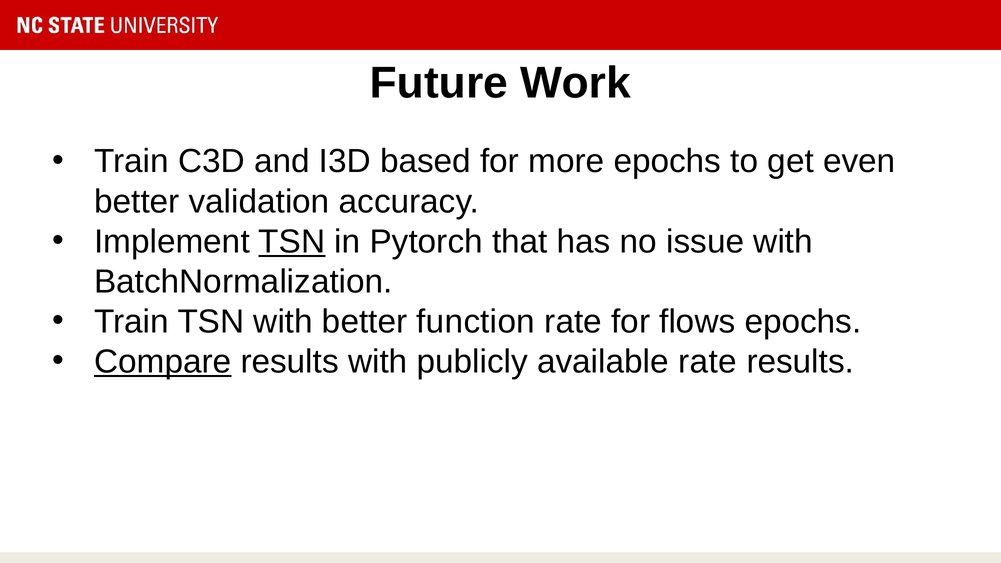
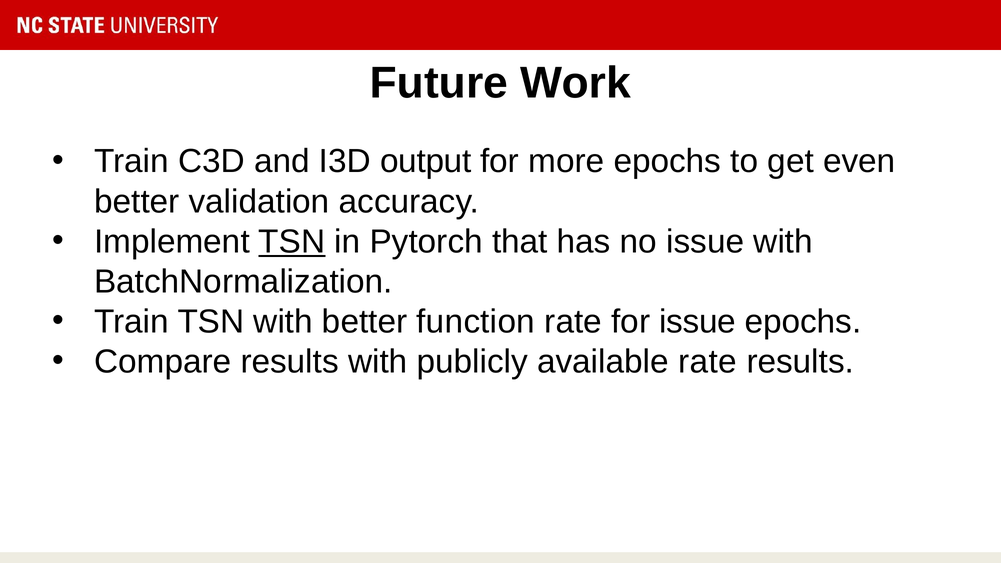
based: based -> output
for flows: flows -> issue
Compare underline: present -> none
